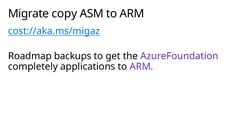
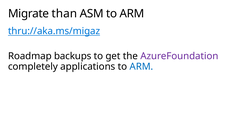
copy: copy -> than
cost://aka.ms/migaz: cost://aka.ms/migaz -> thru://aka.ms/migaz
ARM at (141, 67) colour: purple -> blue
